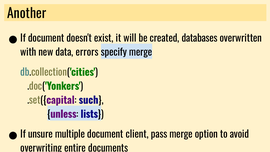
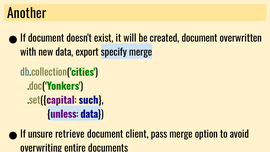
created databases: databases -> document
errors: errors -> export
lists at (89, 114): lists -> data
multiple: multiple -> retrieve
